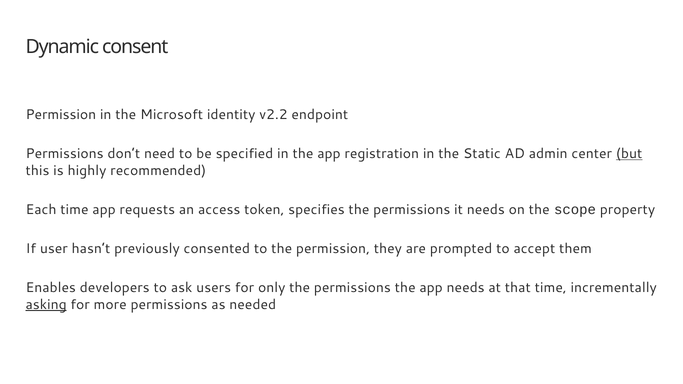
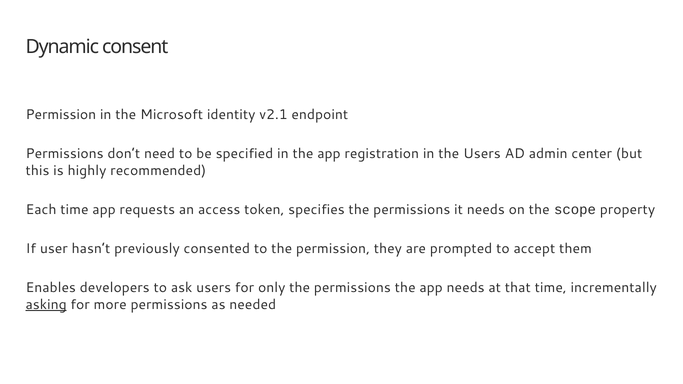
v2.2: v2.2 -> v2.1
the Static: Static -> Users
but underline: present -> none
